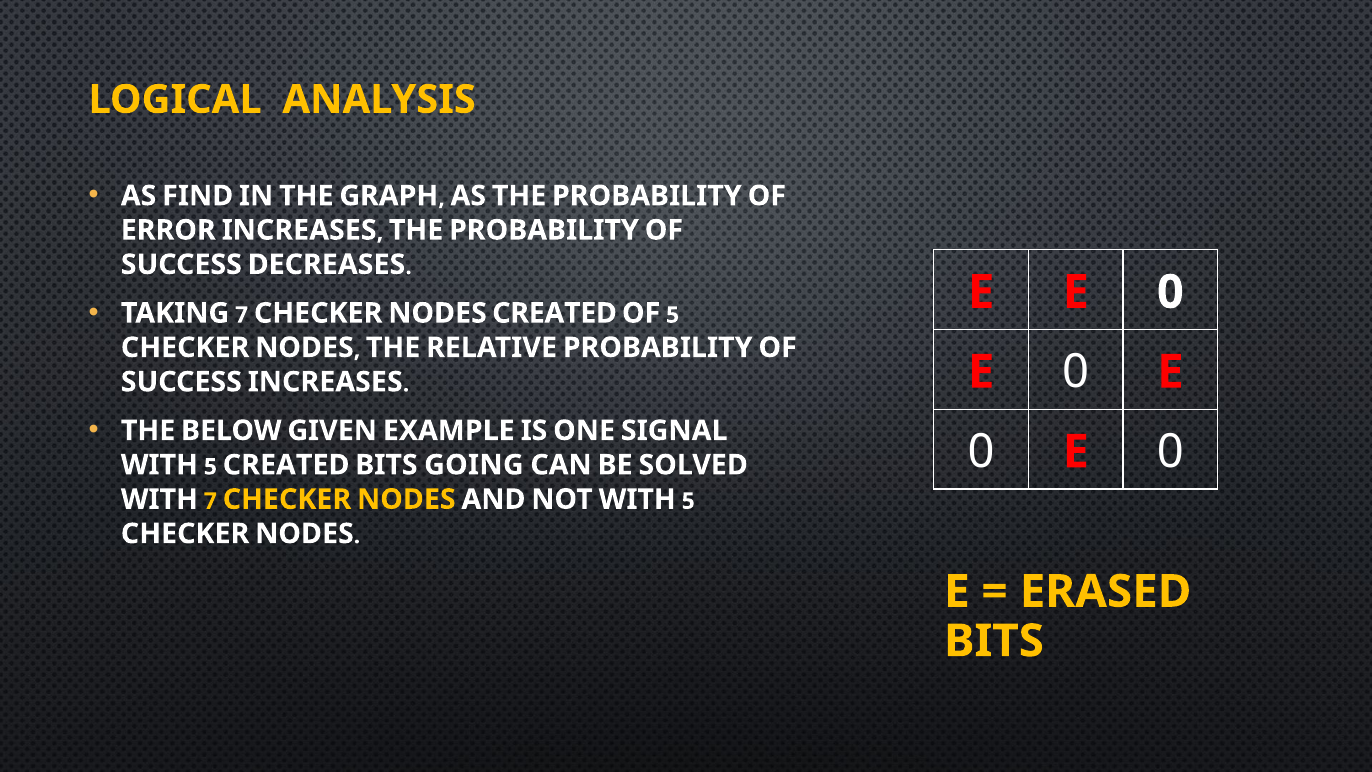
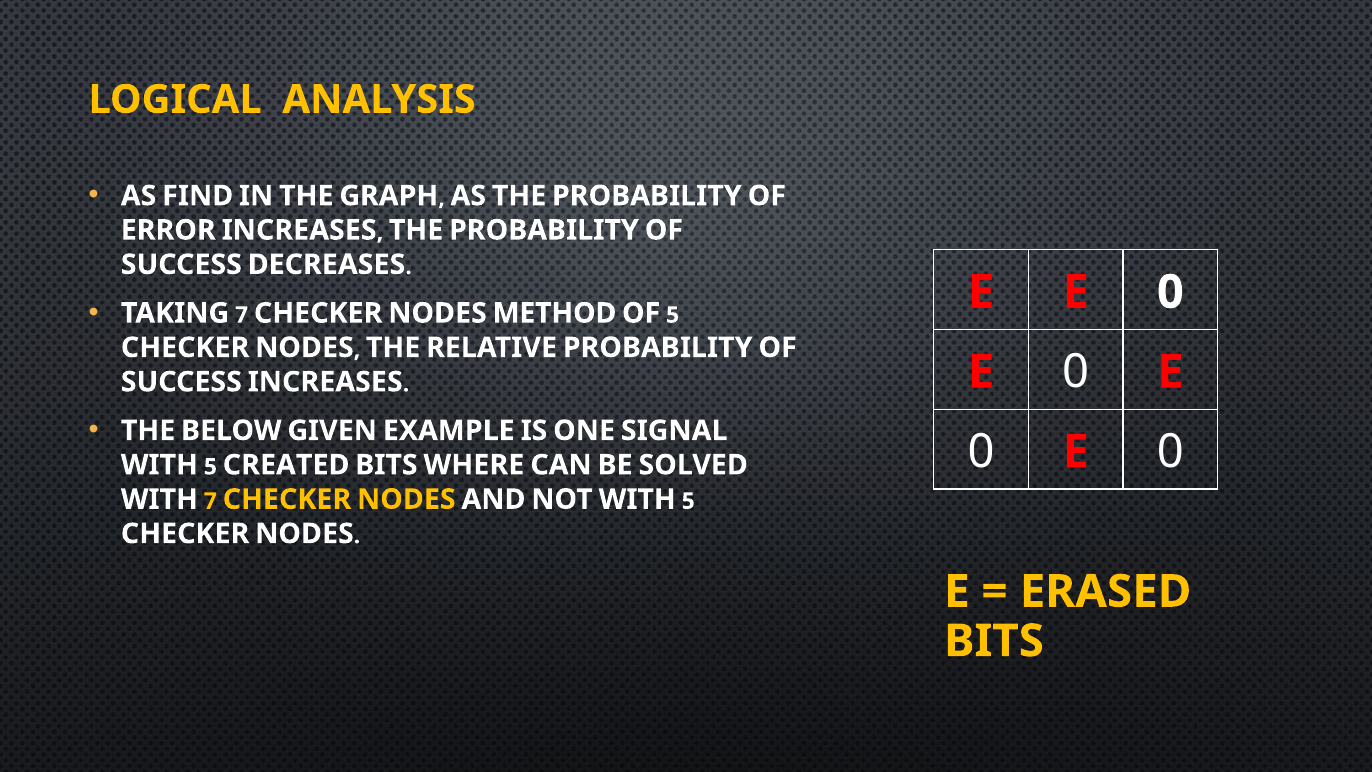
NODES CREATED: CREATED -> METHOD
GOING: GOING -> WHERE
